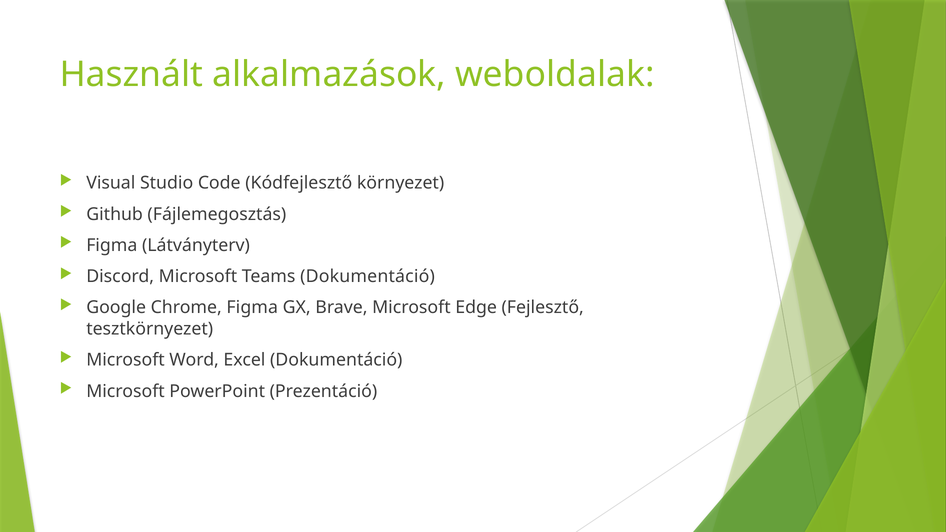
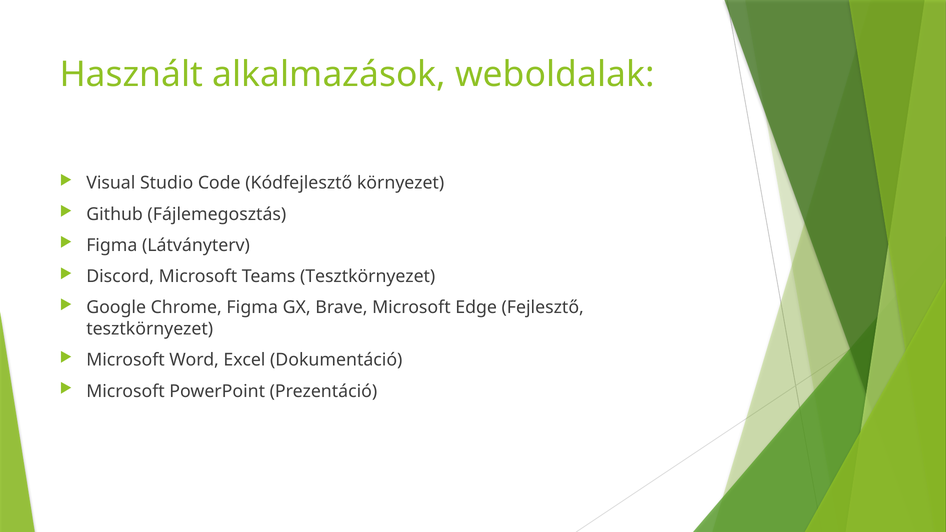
Teams Dokumentáció: Dokumentáció -> Tesztkörnyezet
